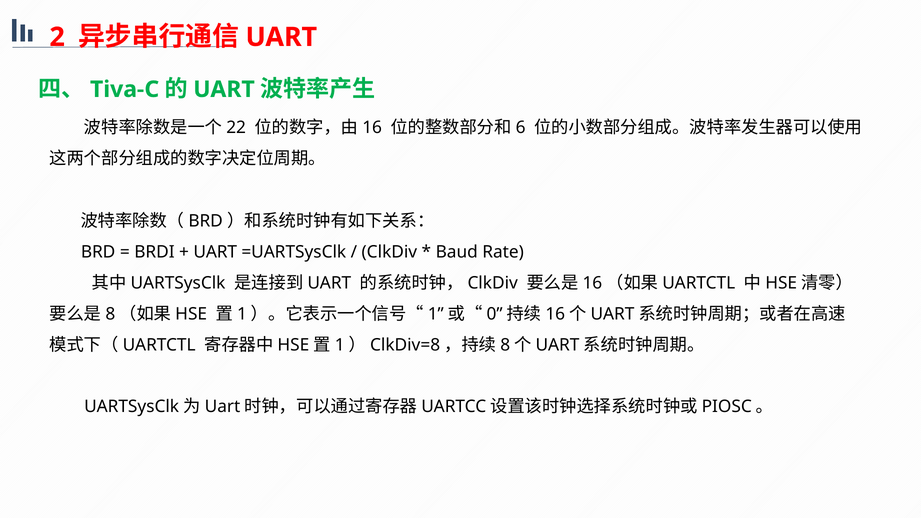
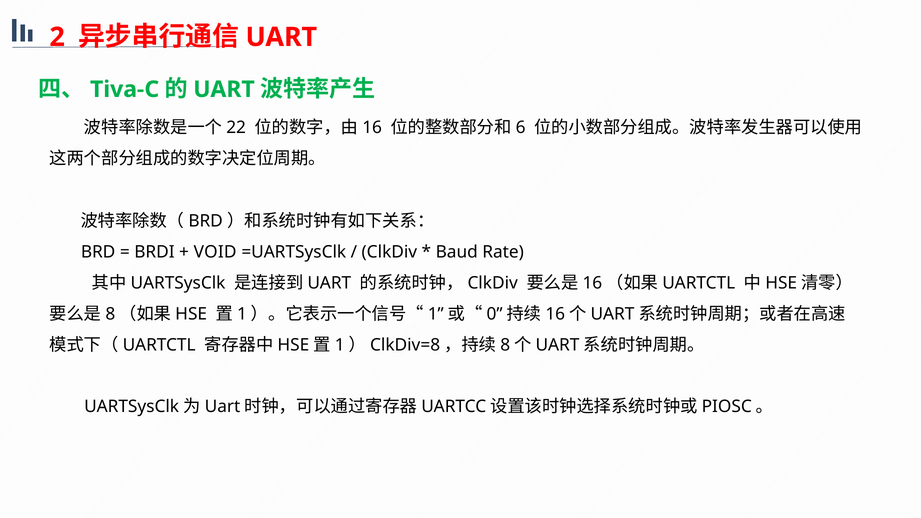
UART at (215, 252): UART -> VOID
